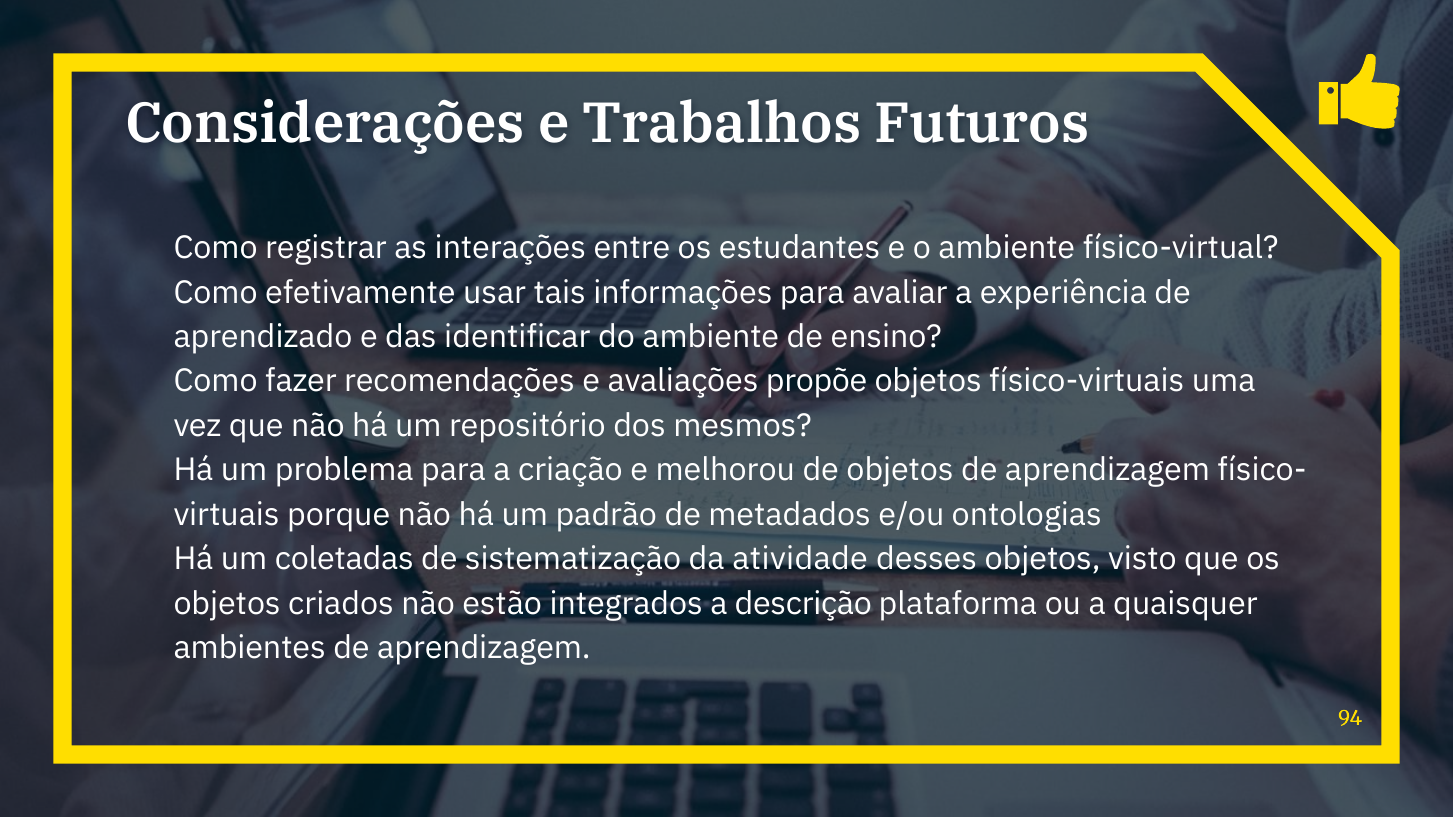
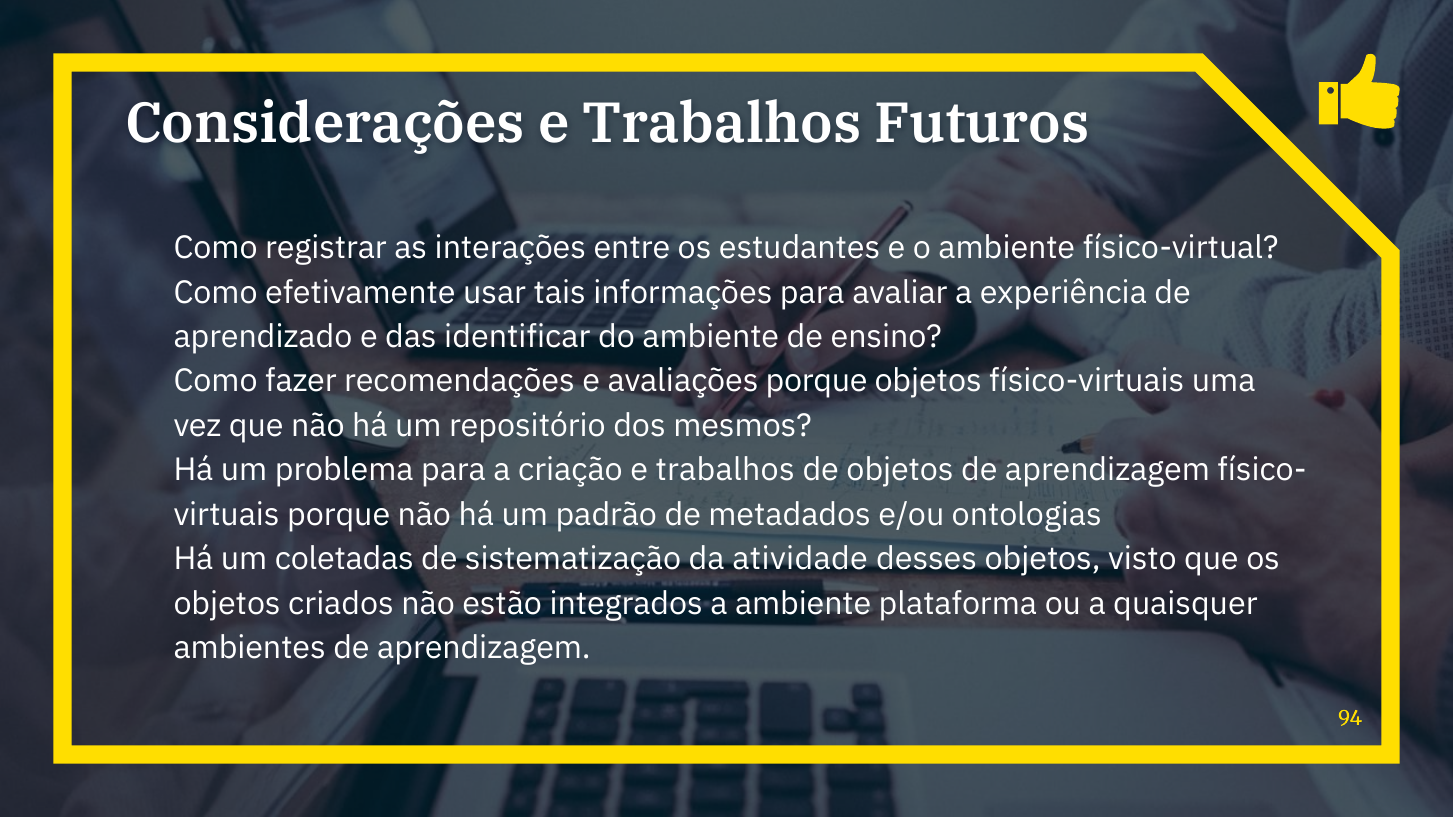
avaliações propõe: propõe -> porque
criação e melhorou: melhorou -> trabalhos
a descrição: descrição -> ambiente
